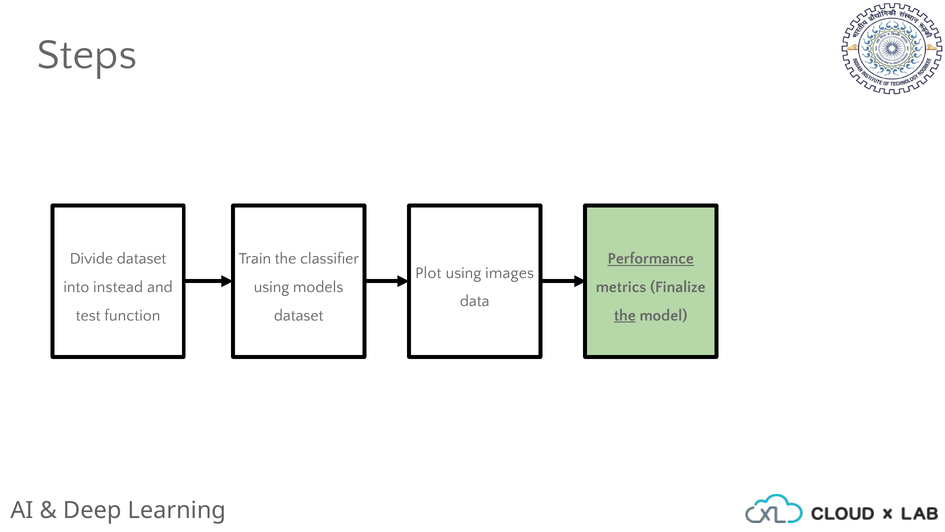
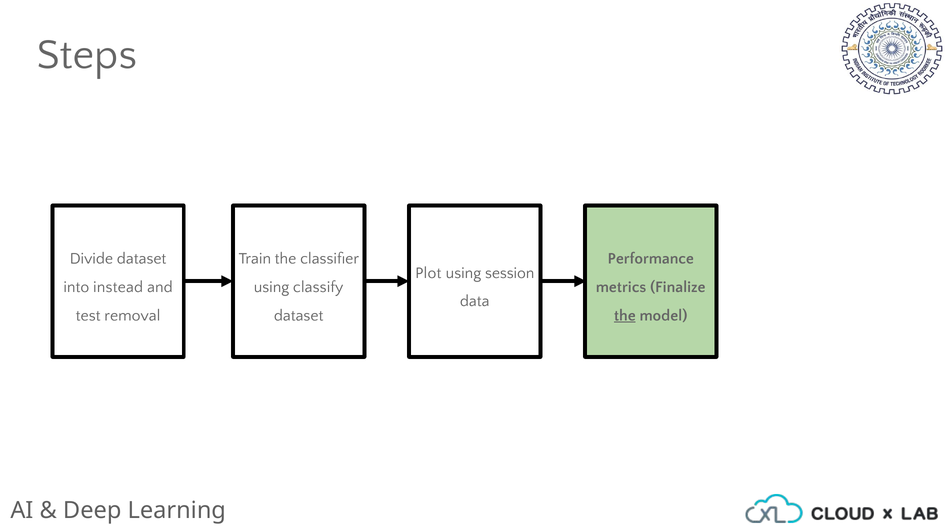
Performance underline: present -> none
images: images -> session
models: models -> classify
function: function -> removal
